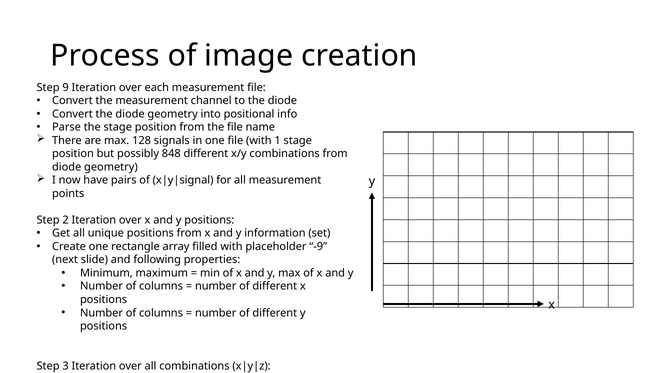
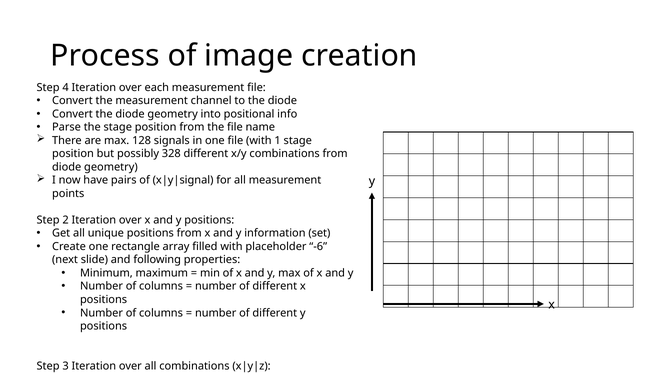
9: 9 -> 4
848: 848 -> 328
-9: -9 -> -6
